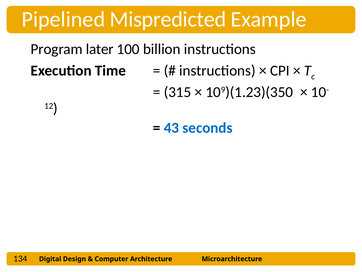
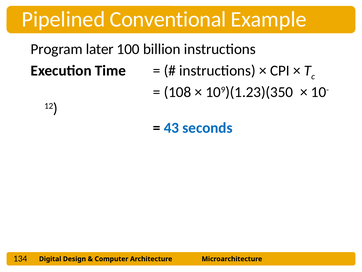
Mispredicted: Mispredicted -> Conventional
315: 315 -> 108
